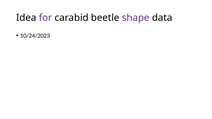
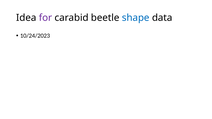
shape colour: purple -> blue
